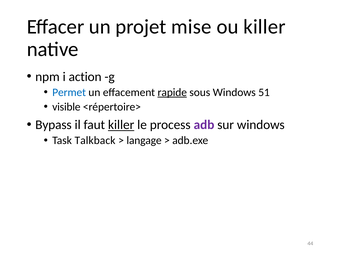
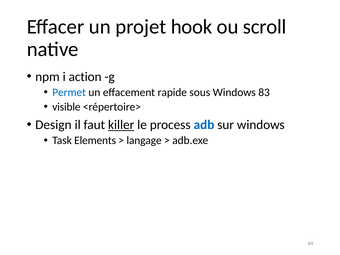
mise: mise -> hook
ou killer: killer -> scroll
rapide underline: present -> none
51: 51 -> 83
Bypass: Bypass -> Design
adb colour: purple -> blue
Talkback: Talkback -> Elements
